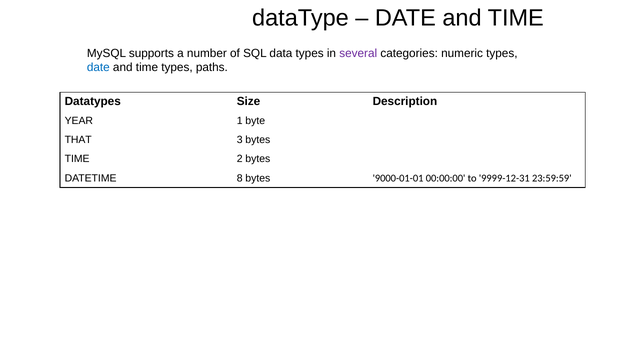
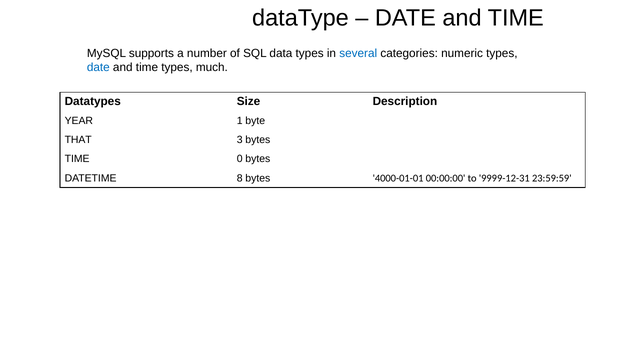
several colour: purple -> blue
paths: paths -> much
2: 2 -> 0
9000-01-01: 9000-01-01 -> 4000-01-01
